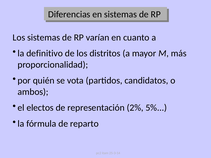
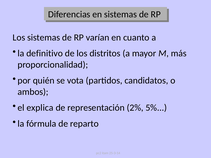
electos: electos -> explica
